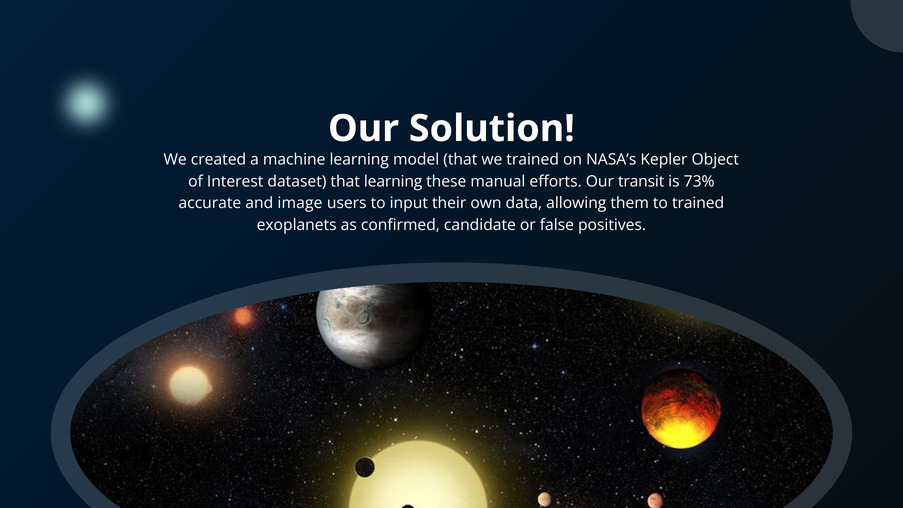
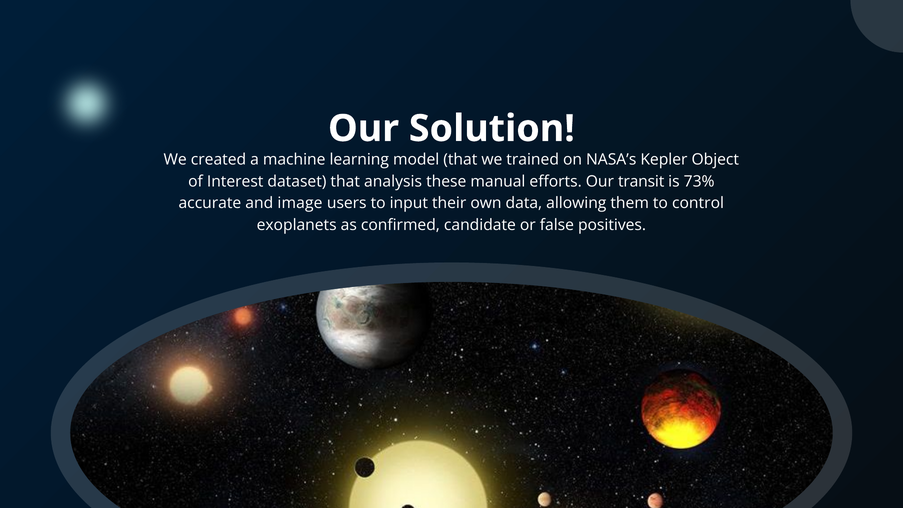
that learning: learning -> analysis
to trained: trained -> control
